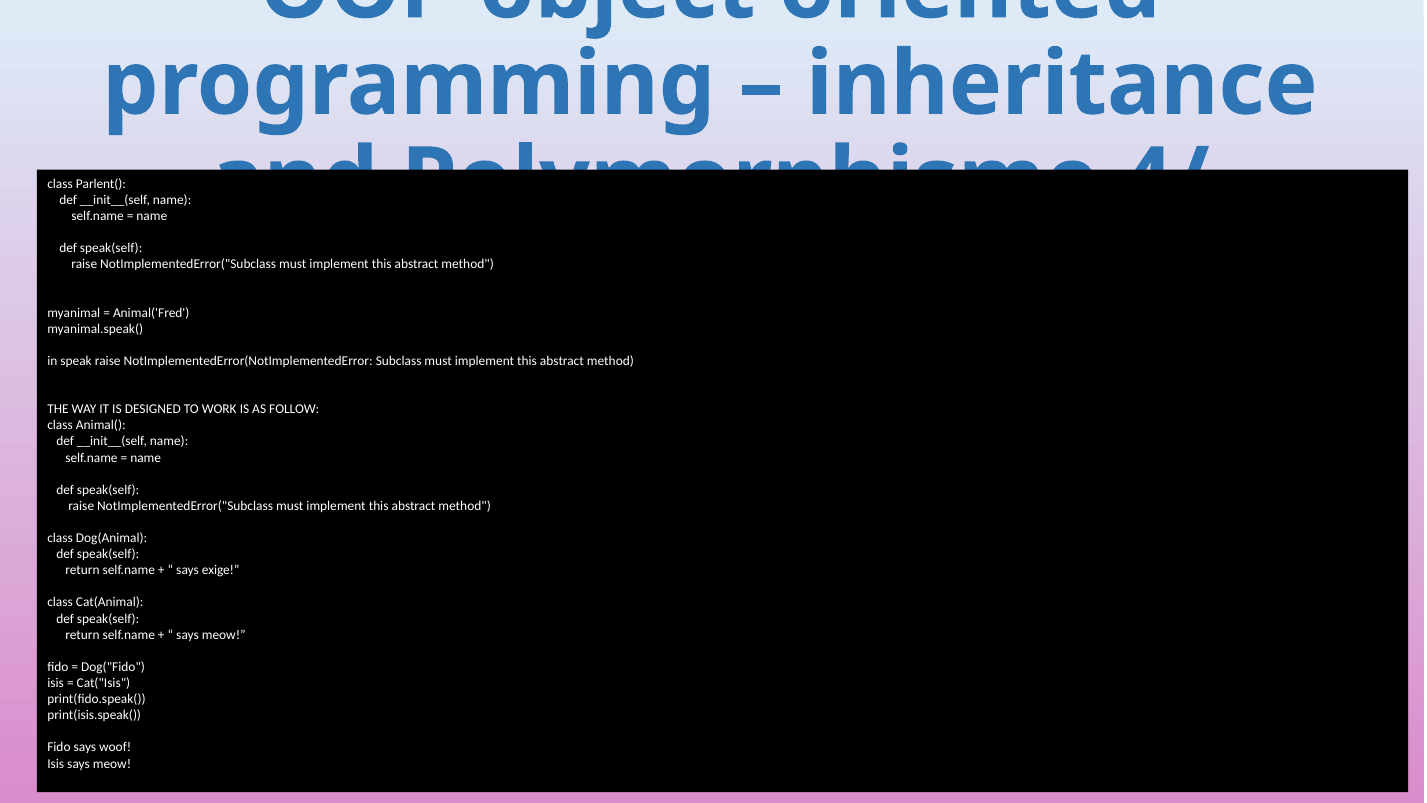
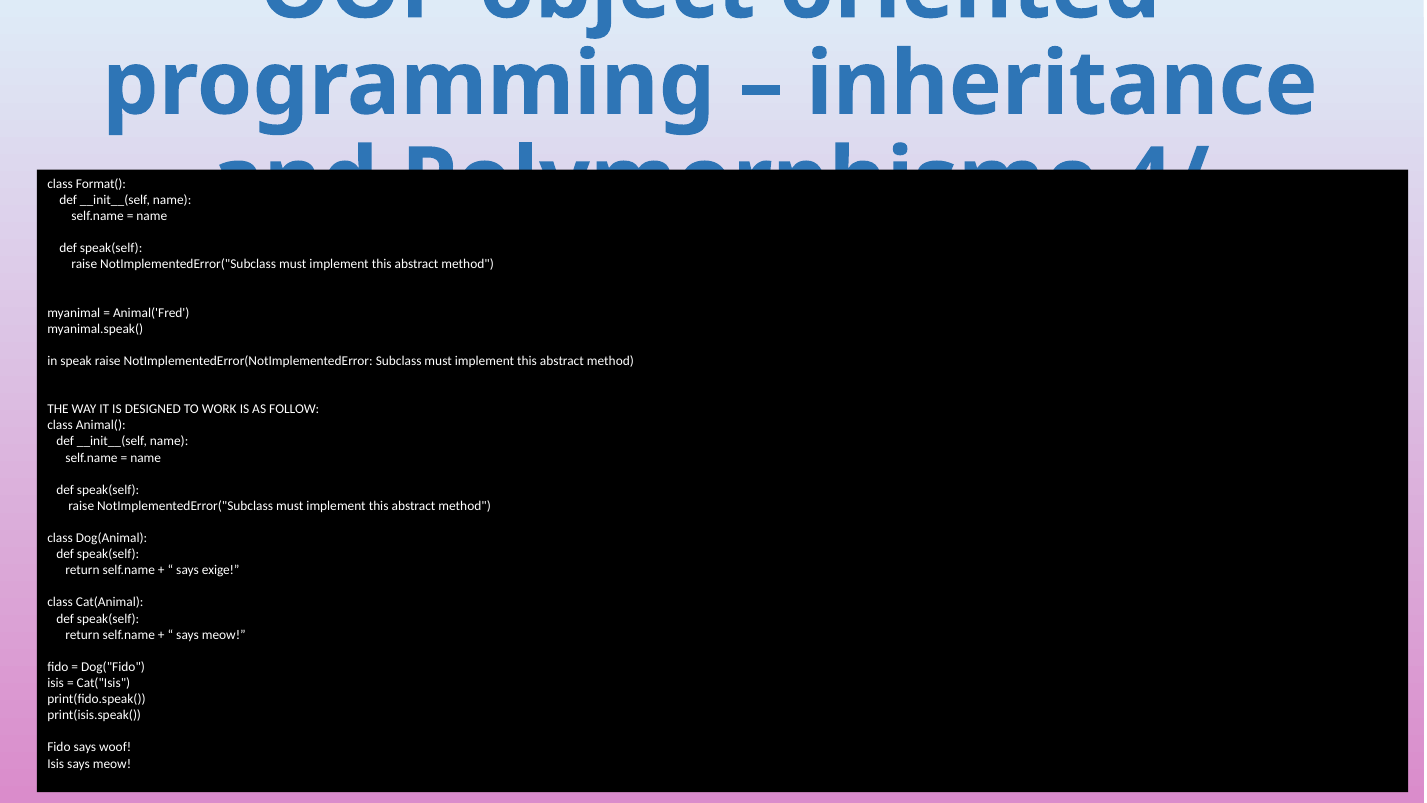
Parlent(: Parlent( -> Format(
